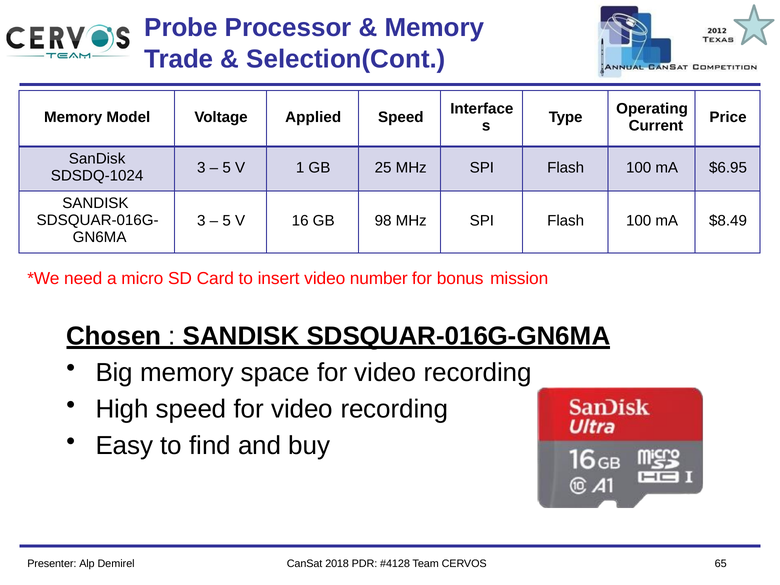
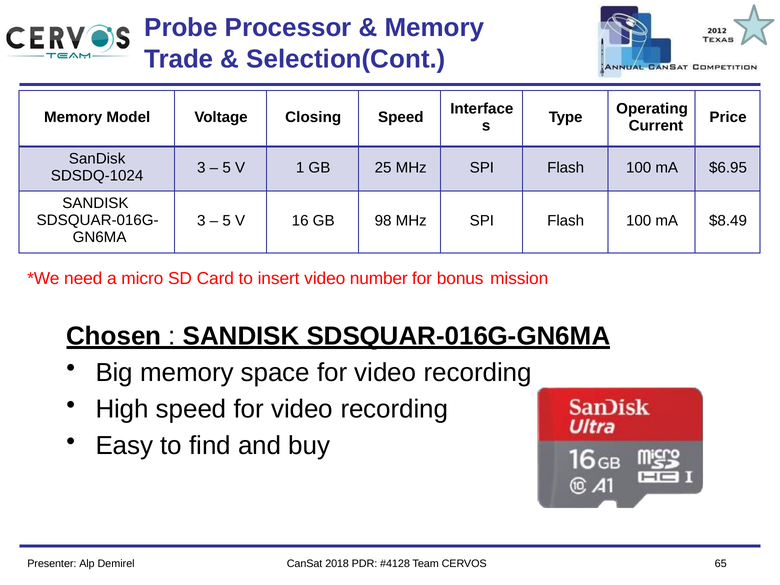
Applied: Applied -> Closing
